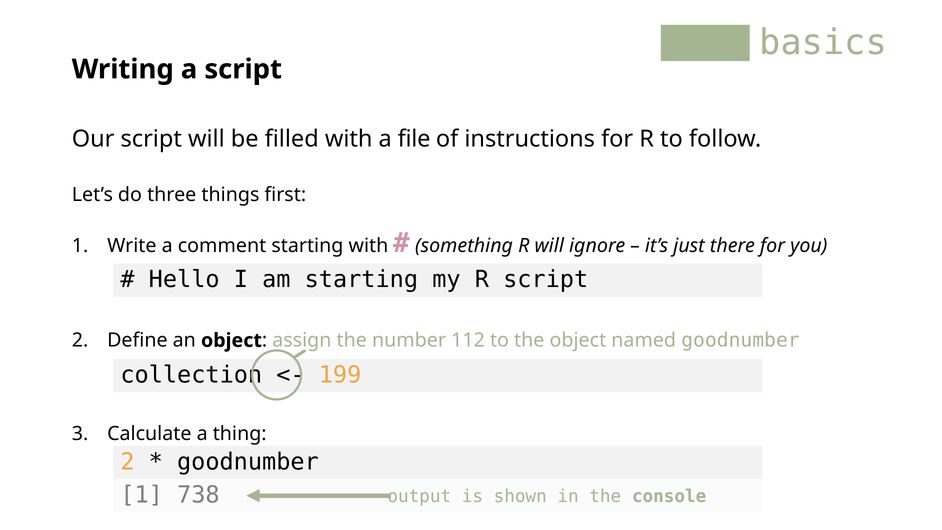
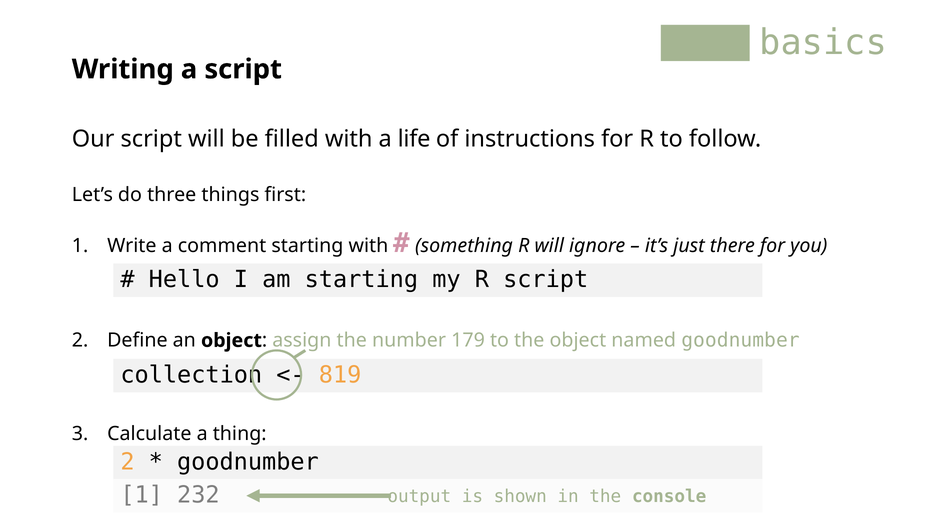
file: file -> life
112: 112 -> 179
199: 199 -> 819
738: 738 -> 232
